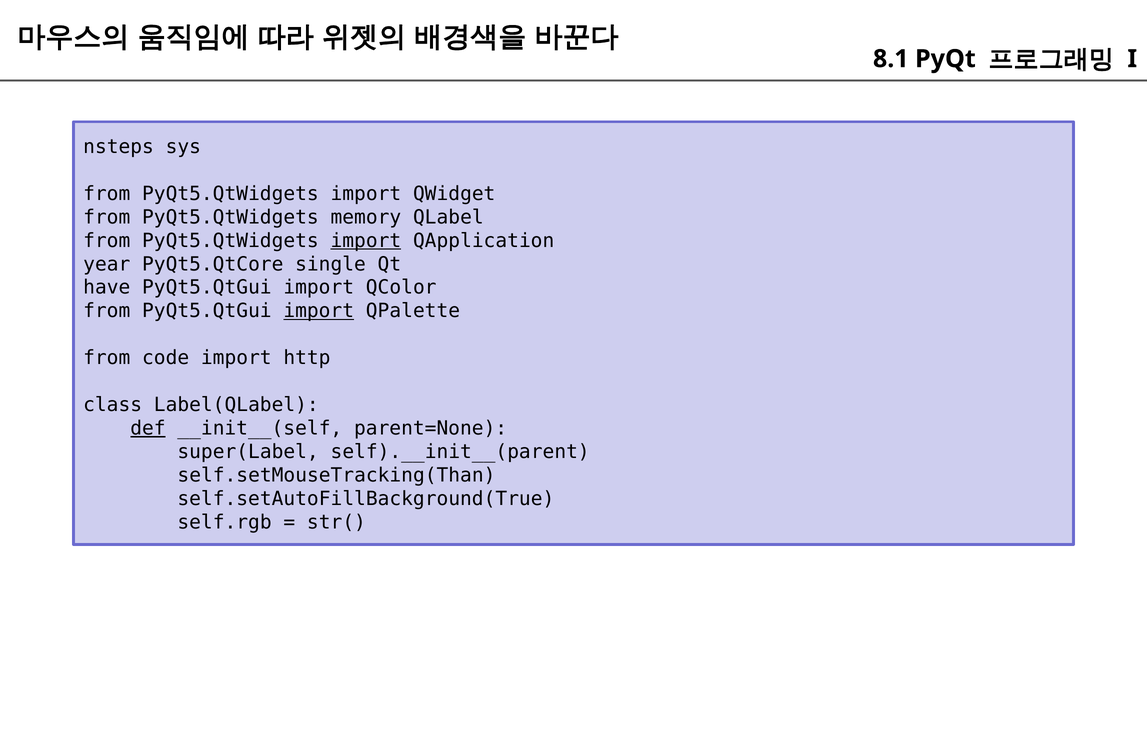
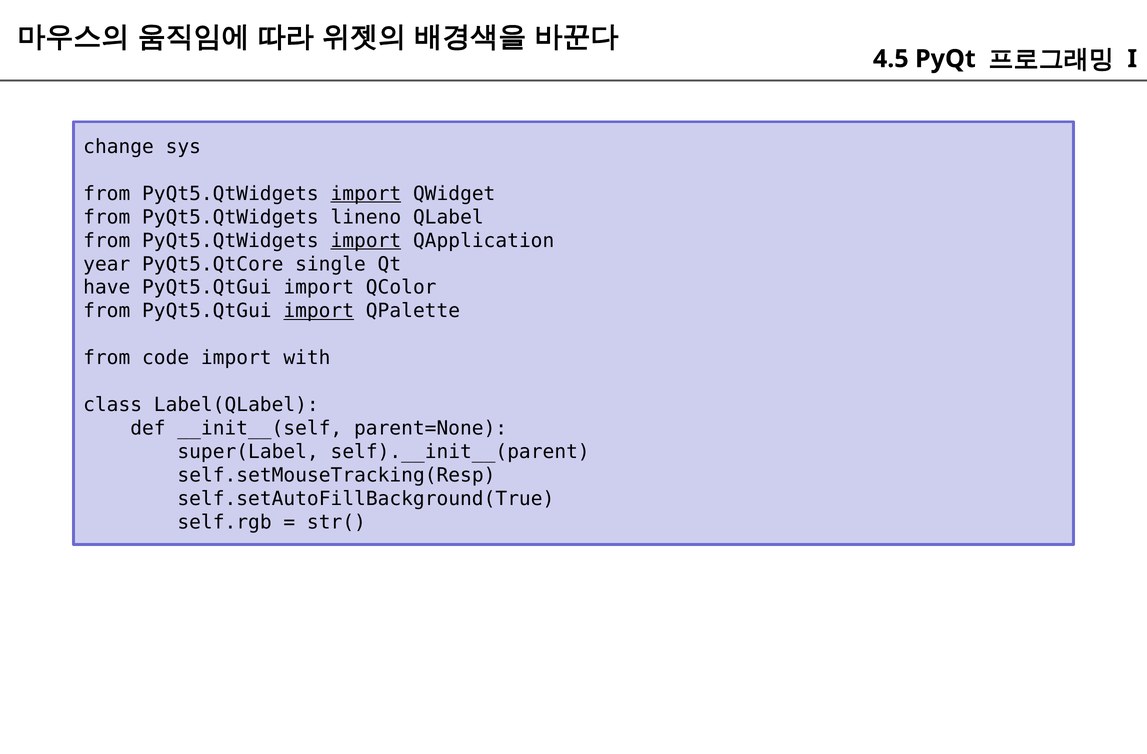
8.1: 8.1 -> 4.5
nsteps: nsteps -> change
import at (366, 194) underline: none -> present
memory: memory -> lineno
http: http -> with
def underline: present -> none
self.setMouseTracking(Than: self.setMouseTracking(Than -> self.setMouseTracking(Resp
